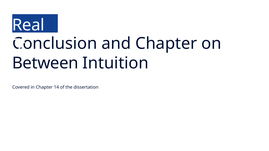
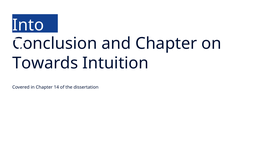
Real: Real -> Into
Between: Between -> Towards
